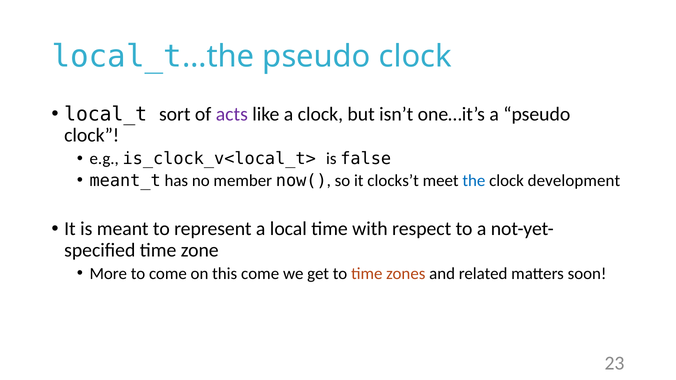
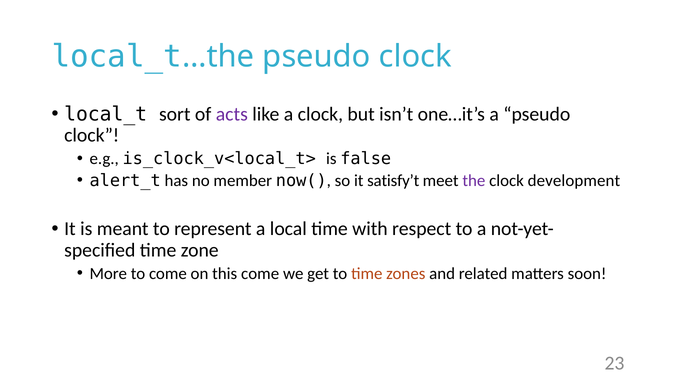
meant_t: meant_t -> alert_t
clocks’t: clocks’t -> satisfy’t
the colour: blue -> purple
